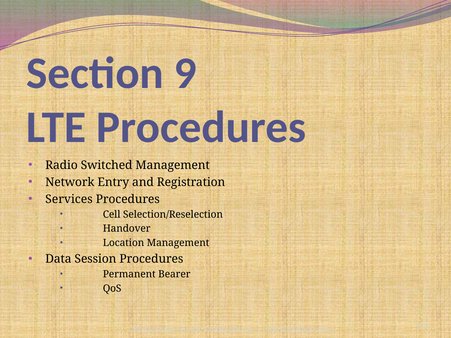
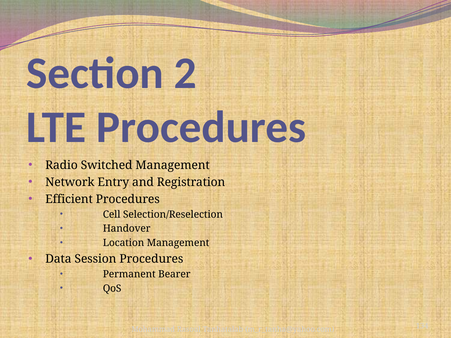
9: 9 -> 2
Services: Services -> Efficient
